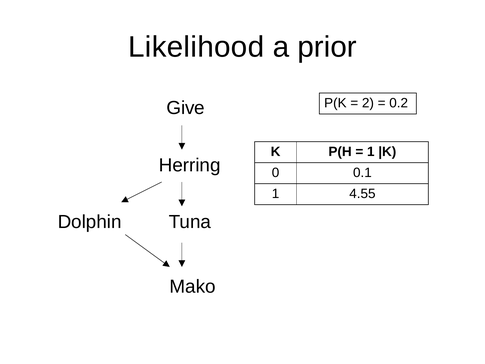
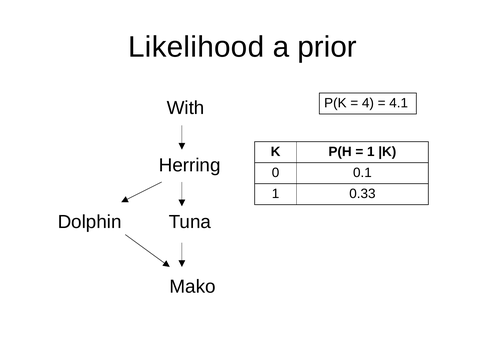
2: 2 -> 4
0.2: 0.2 -> 4.1
Give: Give -> With
4.55: 4.55 -> 0.33
